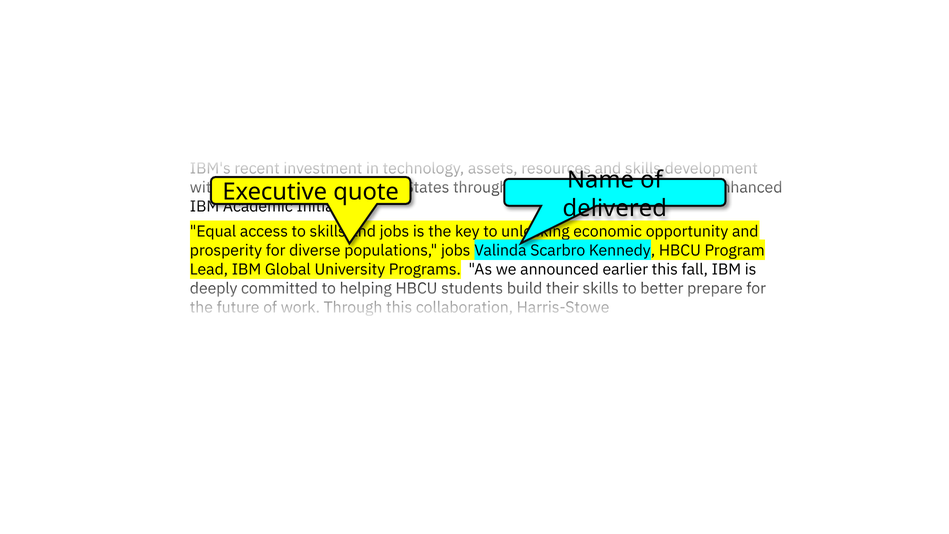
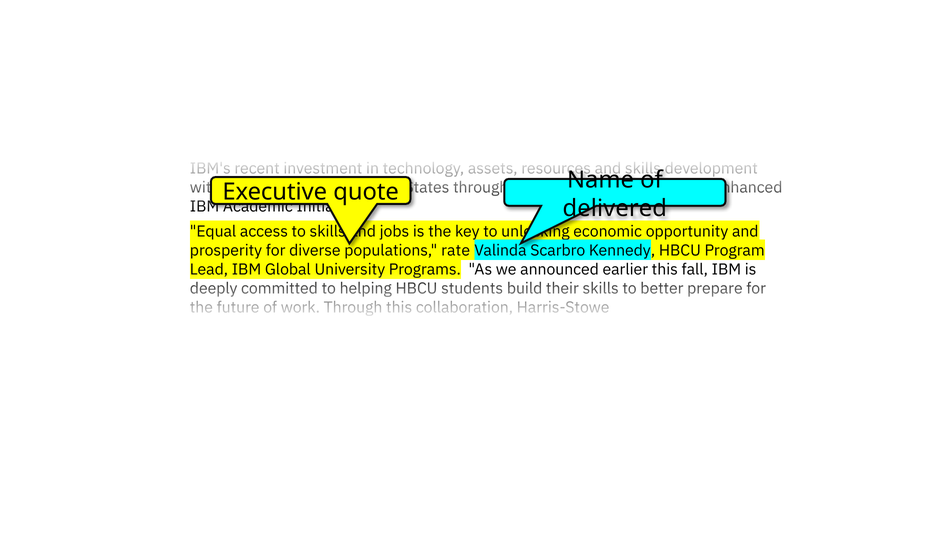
jobs at (456, 250): jobs -> rate
